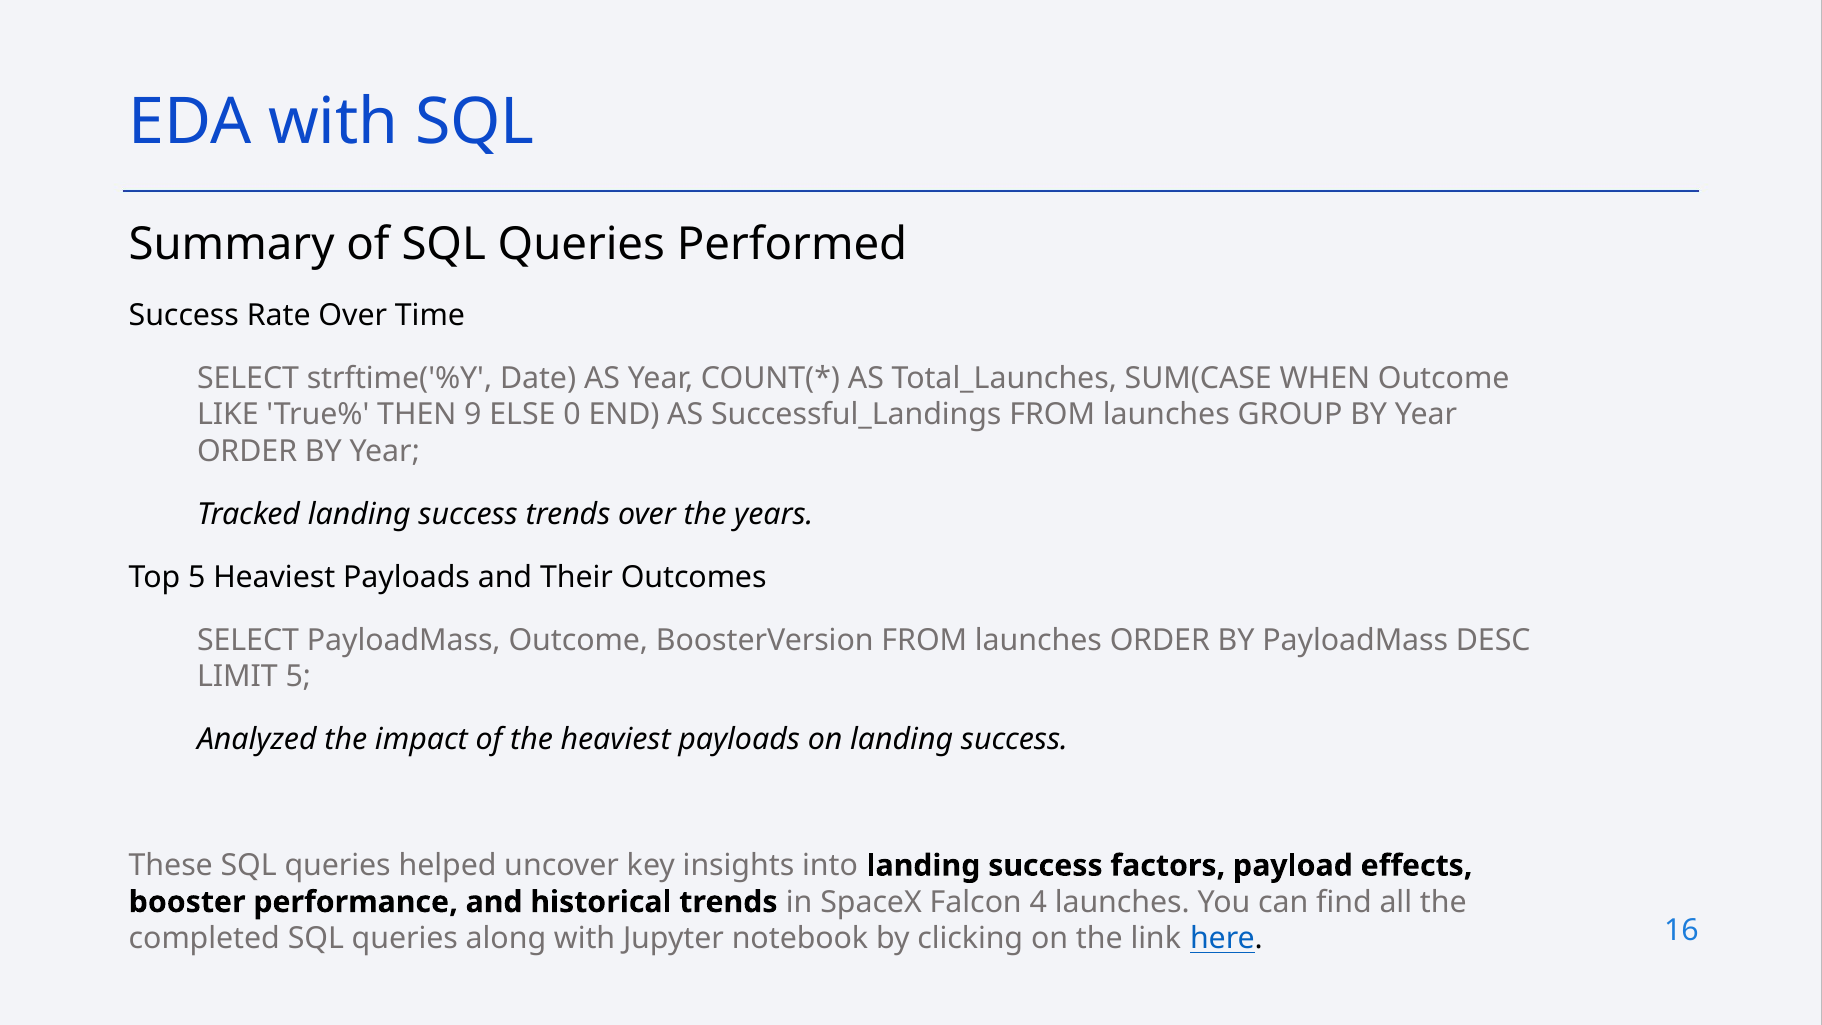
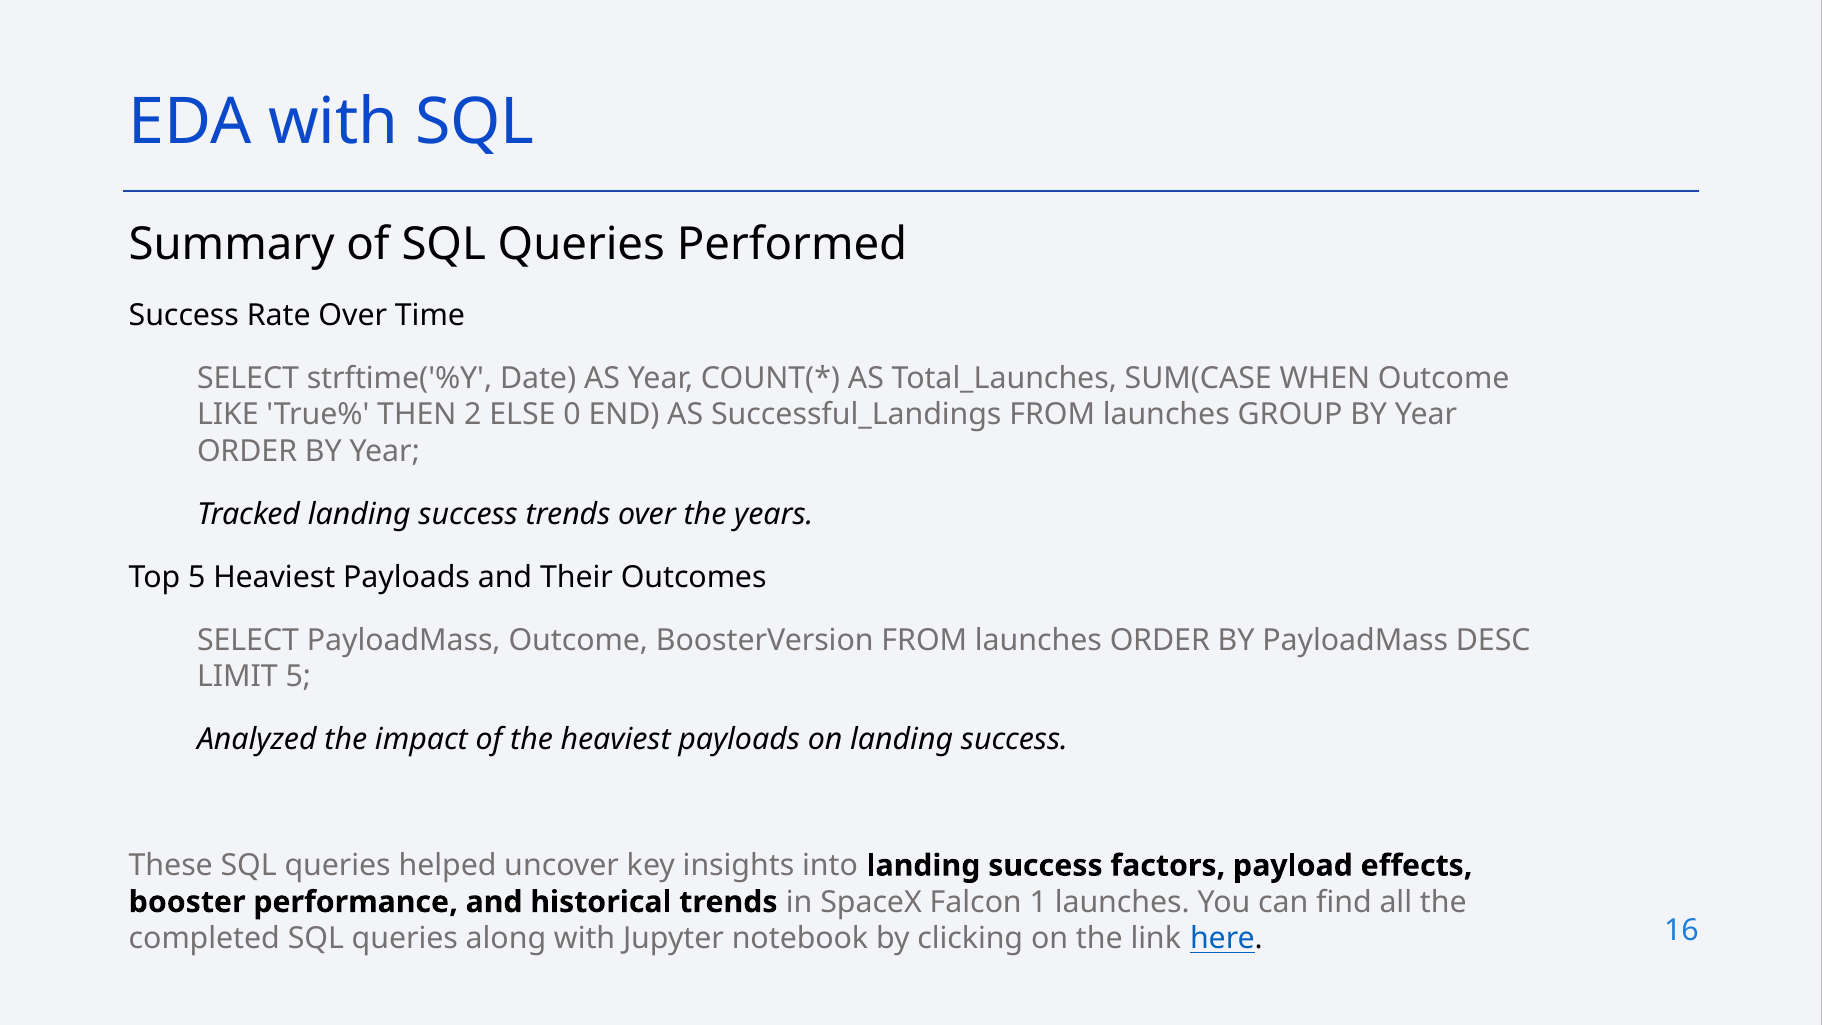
9: 9 -> 2
4: 4 -> 1
